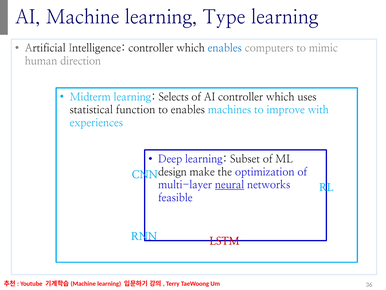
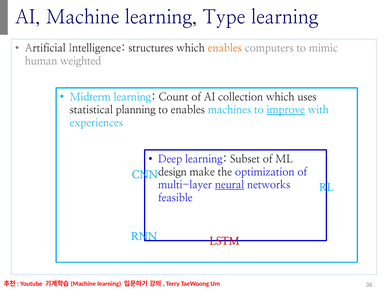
Intelligence controller: controller -> structures
enables at (225, 48) colour: blue -> orange
direction: direction -> weighted
Selects: Selects -> Count
AI controller: controller -> collection
function: function -> planning
improve underline: none -> present
